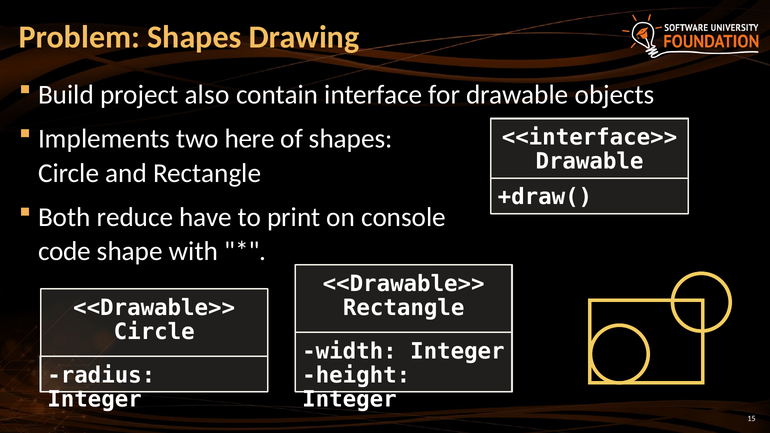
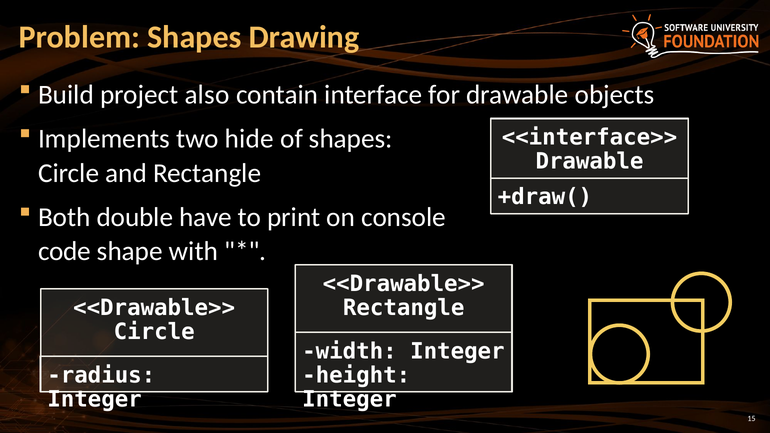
here: here -> hide
reduce: reduce -> double
